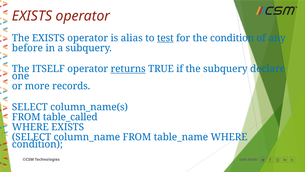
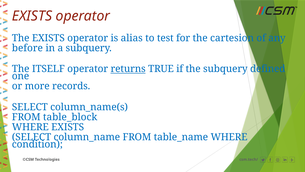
test underline: present -> none
the condition: condition -> cartesion
declare: declare -> defined
table_called: table_called -> table_block
